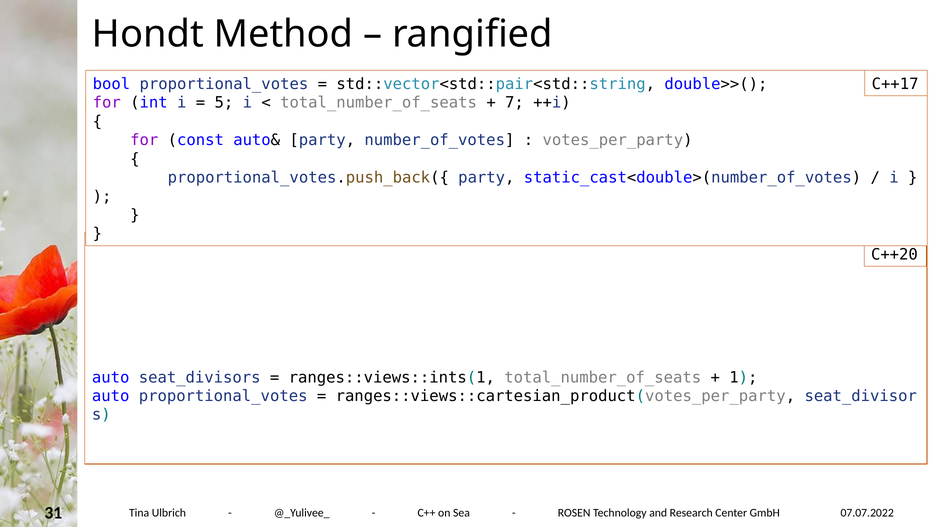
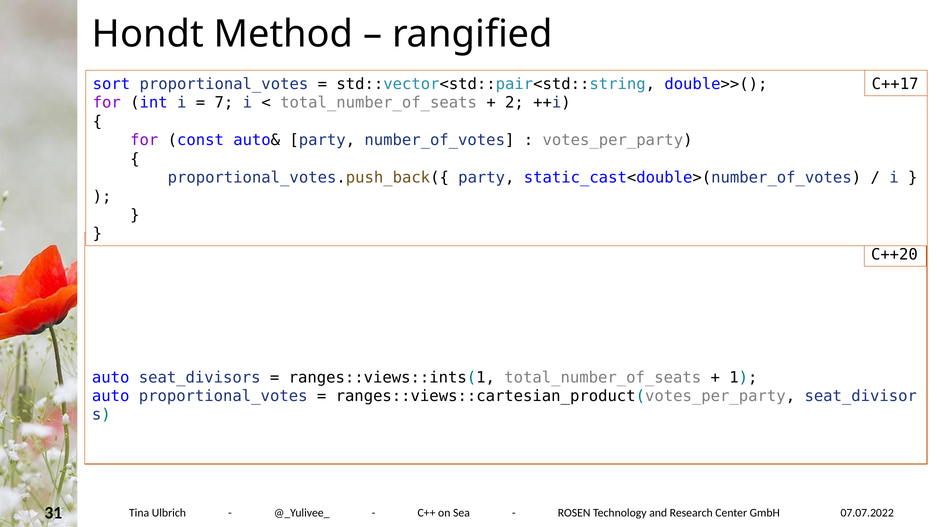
bool: bool -> sort
5: 5 -> 7
7: 7 -> 2
